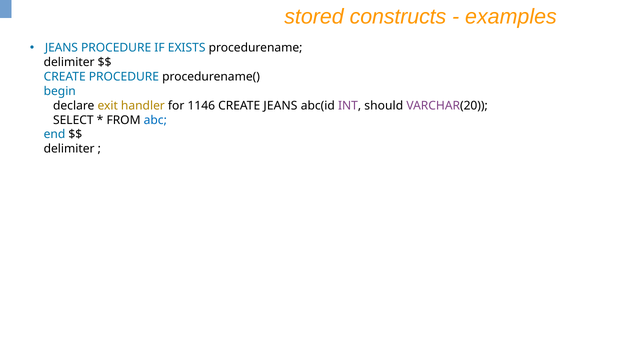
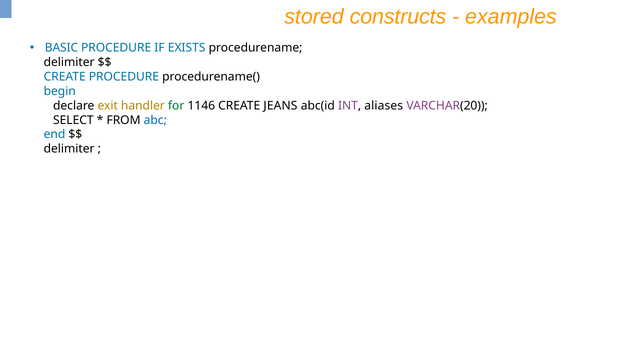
JEANS at (61, 48): JEANS -> BASIC
for colour: black -> green
should: should -> aliases
